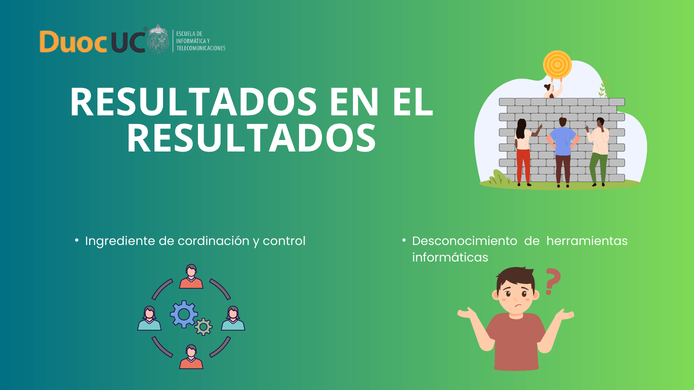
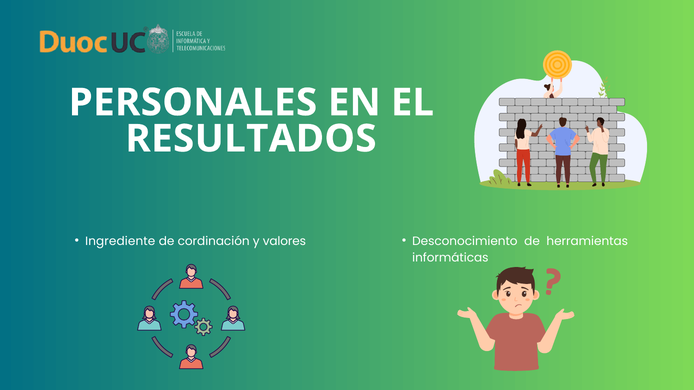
RESULTADOS at (193, 103): RESULTADOS -> PERSONALES
control: control -> valores
